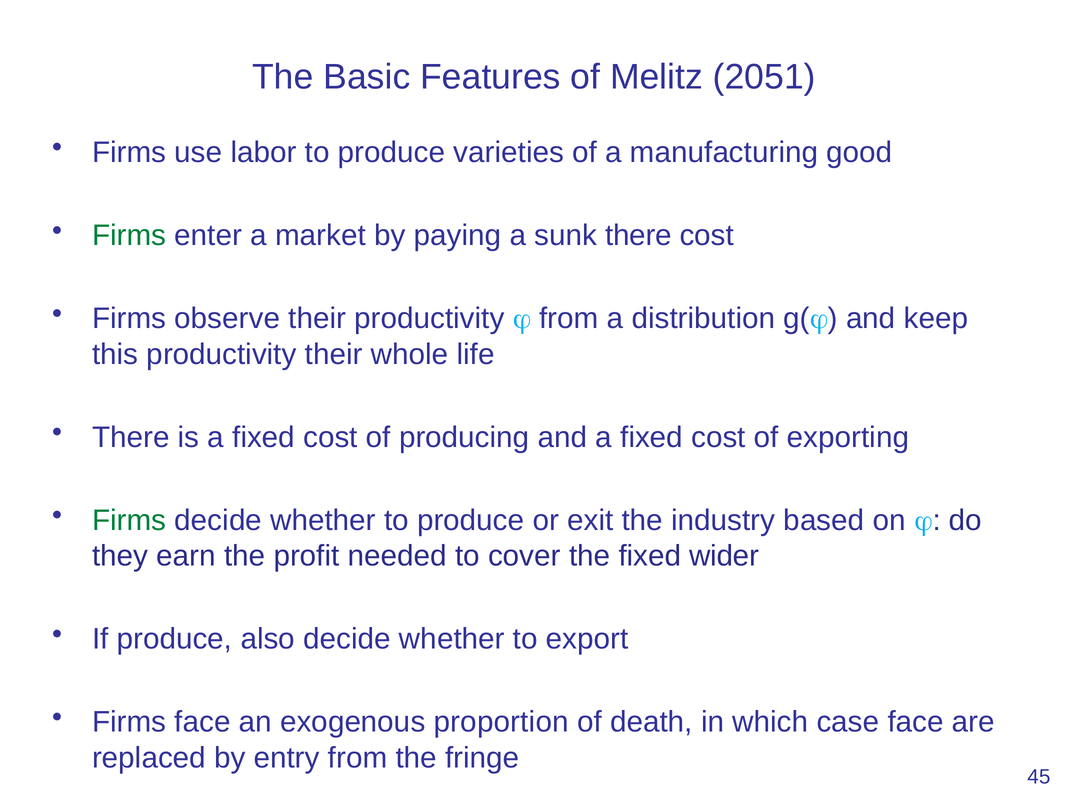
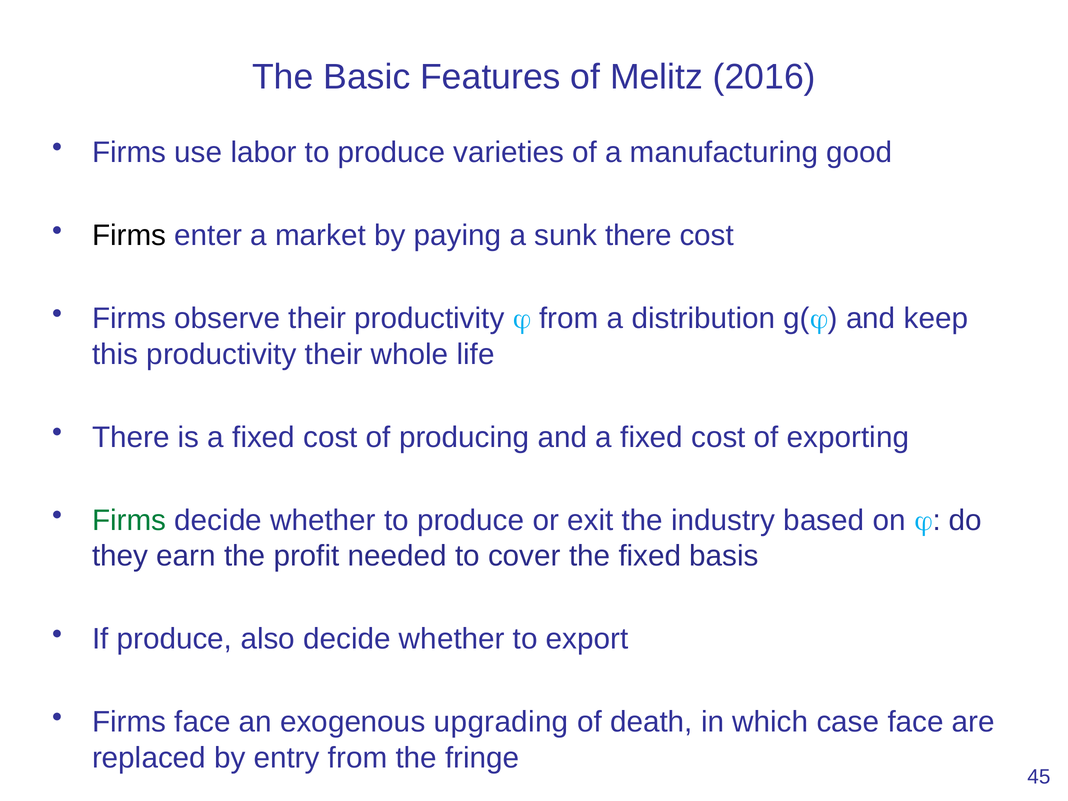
2051: 2051 -> 2016
Firms at (129, 236) colour: green -> black
wider: wider -> basis
proportion: proportion -> upgrading
